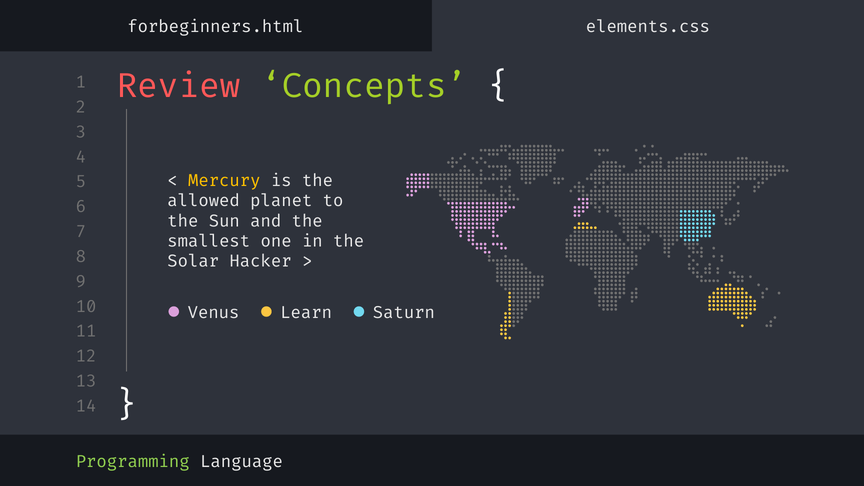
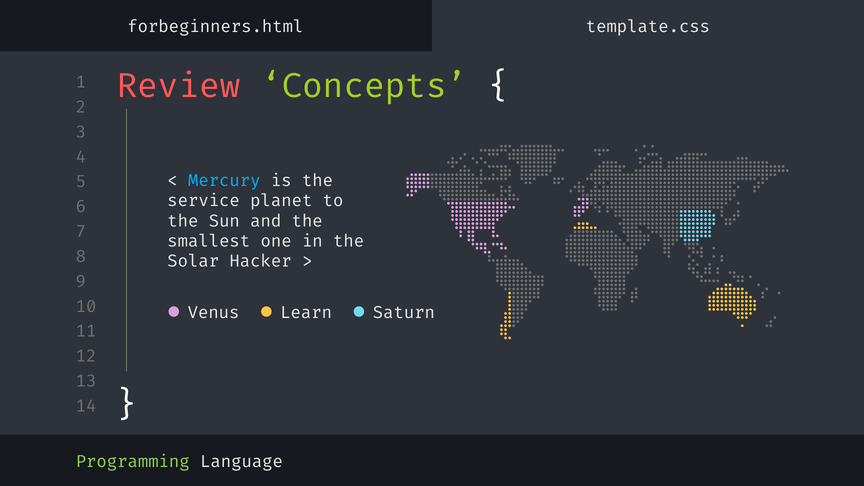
elements.css: elements.css -> template.css
Mercury colour: yellow -> light blue
allowed: allowed -> service
